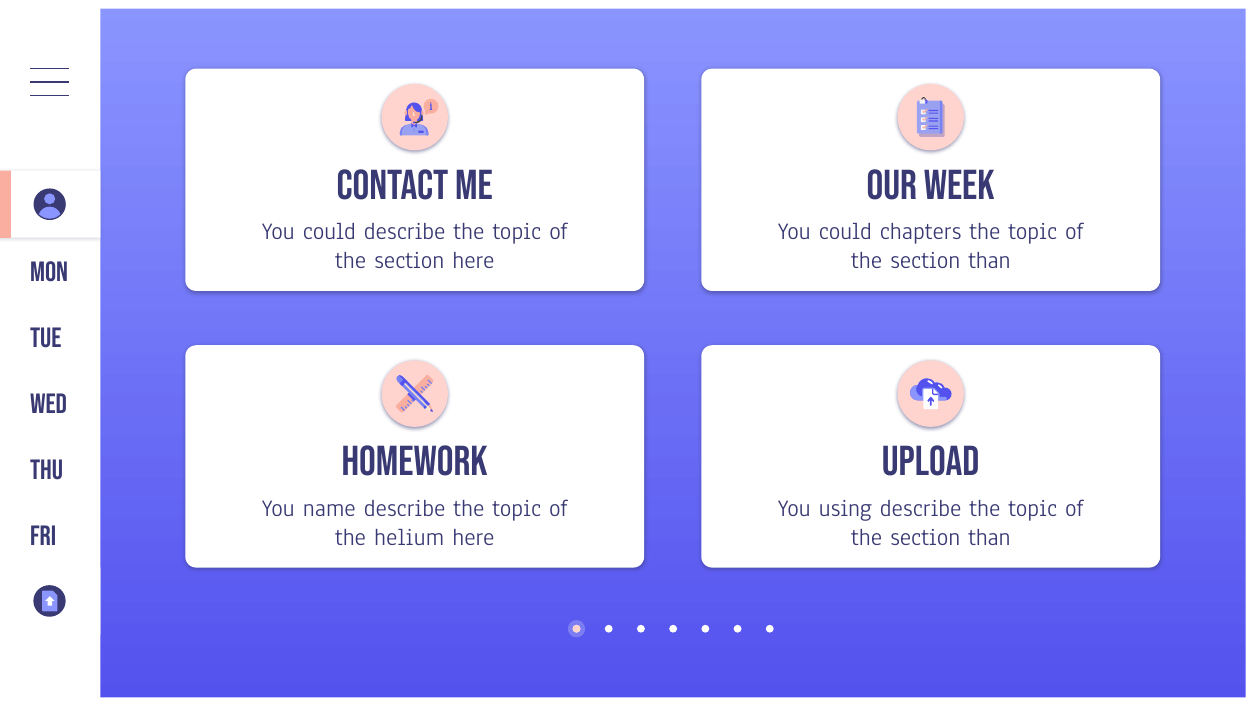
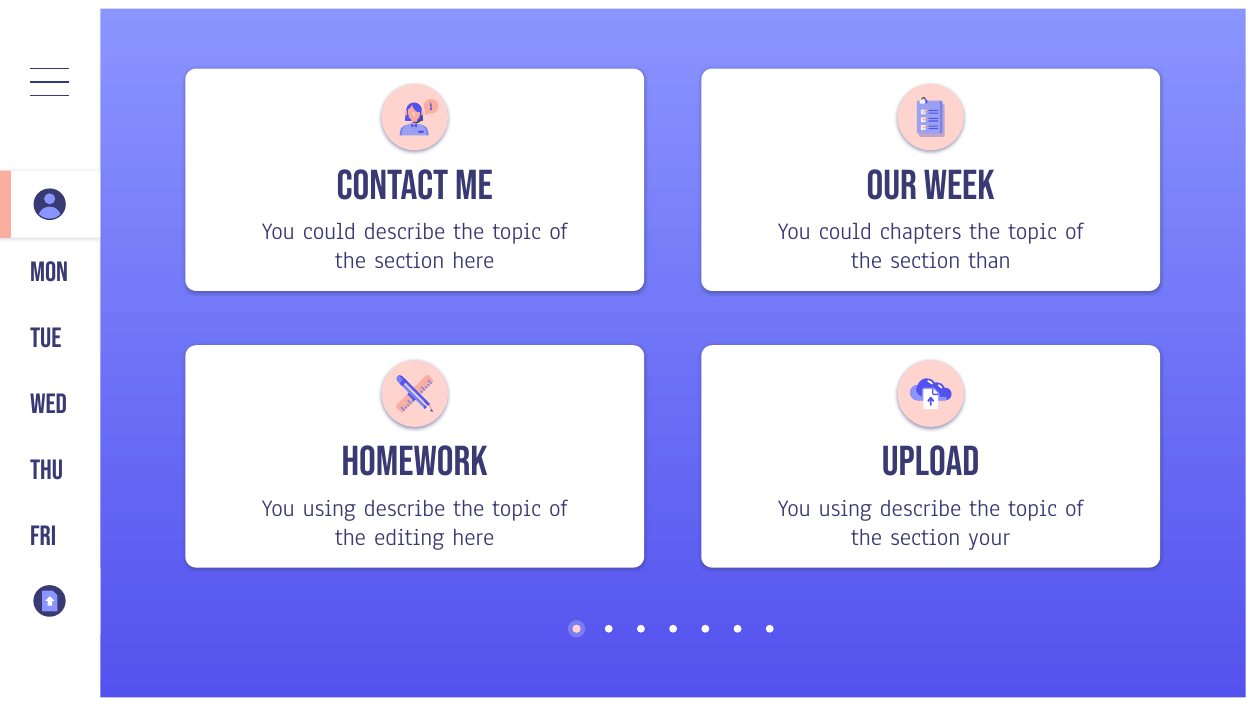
name at (329, 508): name -> using
helium: helium -> editing
than at (989, 538): than -> your
